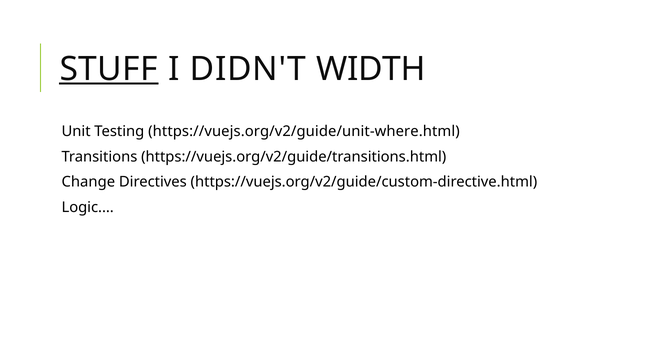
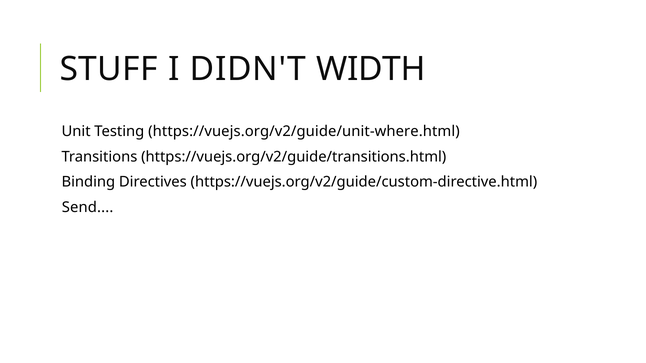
STUFF underline: present -> none
Change: Change -> Binding
Logic: Logic -> Send
